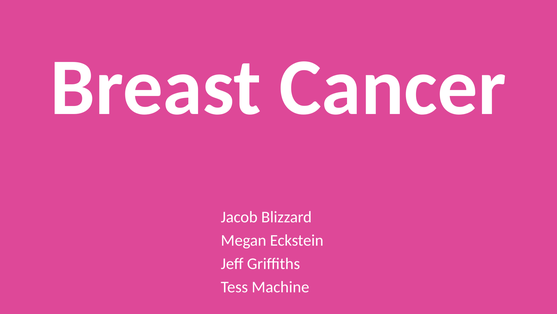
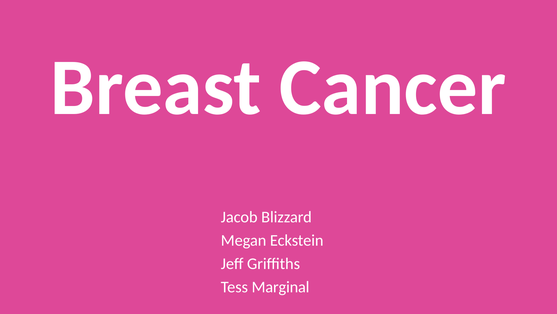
Machine: Machine -> Marginal
